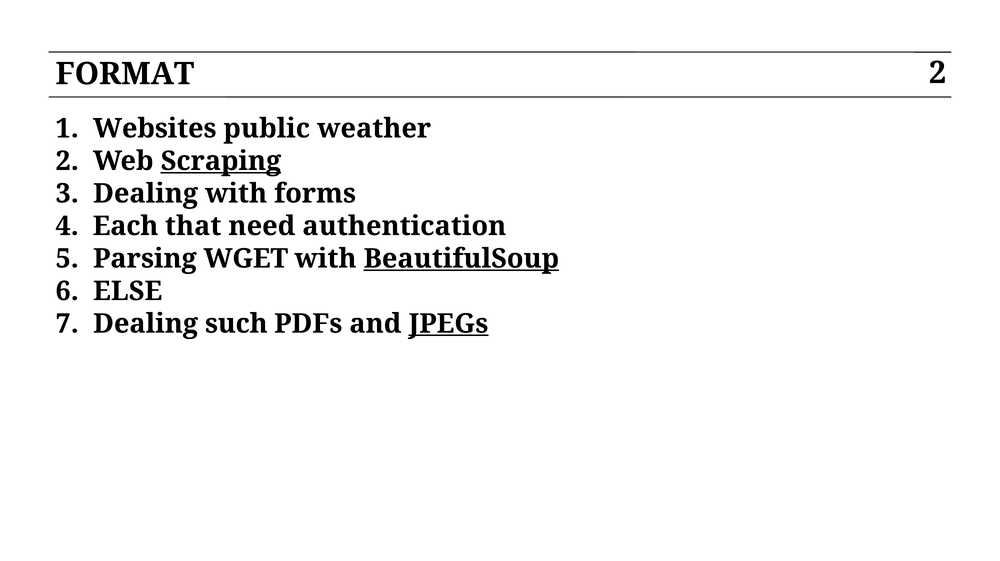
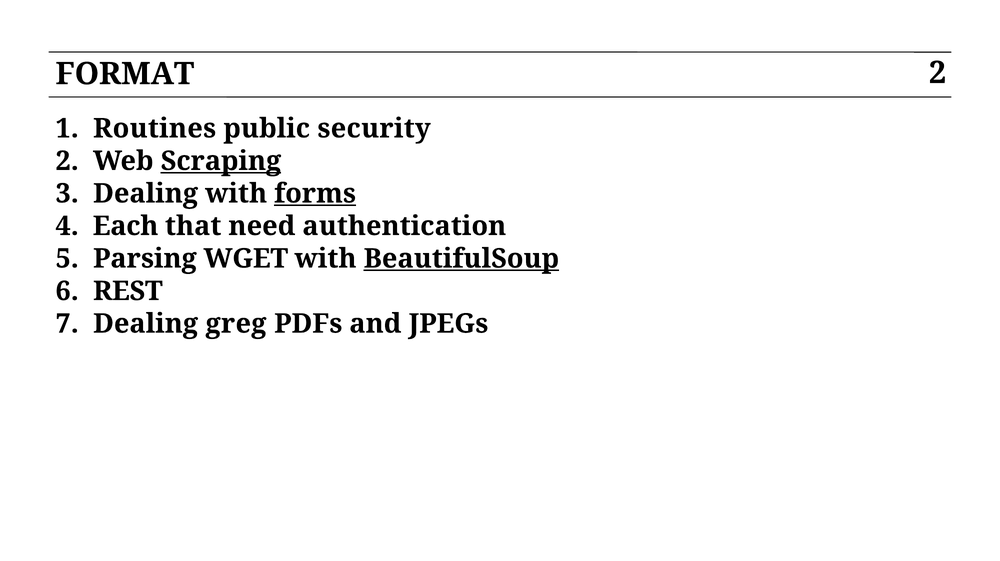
Websites: Websites -> Routines
weather: weather -> security
forms underline: none -> present
ELSE: ELSE -> REST
such: such -> greg
JPEGs underline: present -> none
